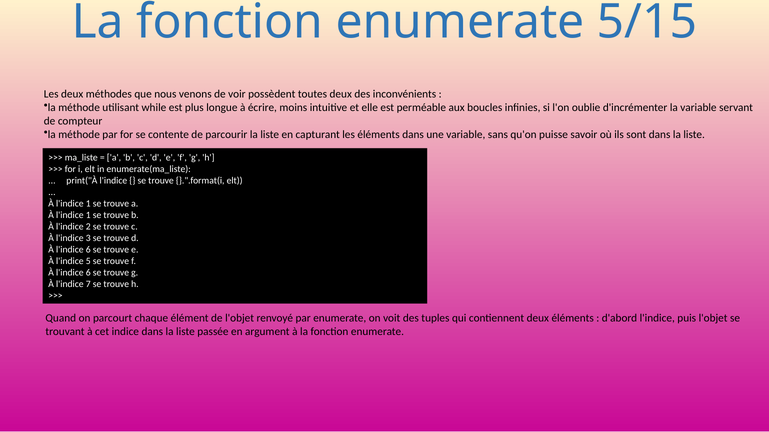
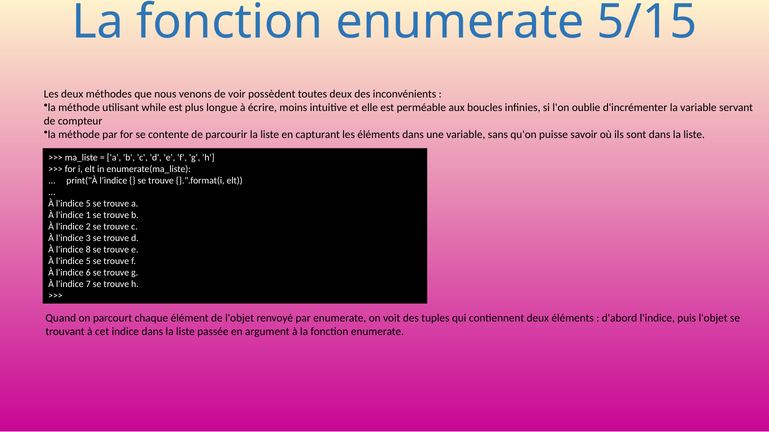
1 at (88, 204): 1 -> 5
6 at (88, 250): 6 -> 8
